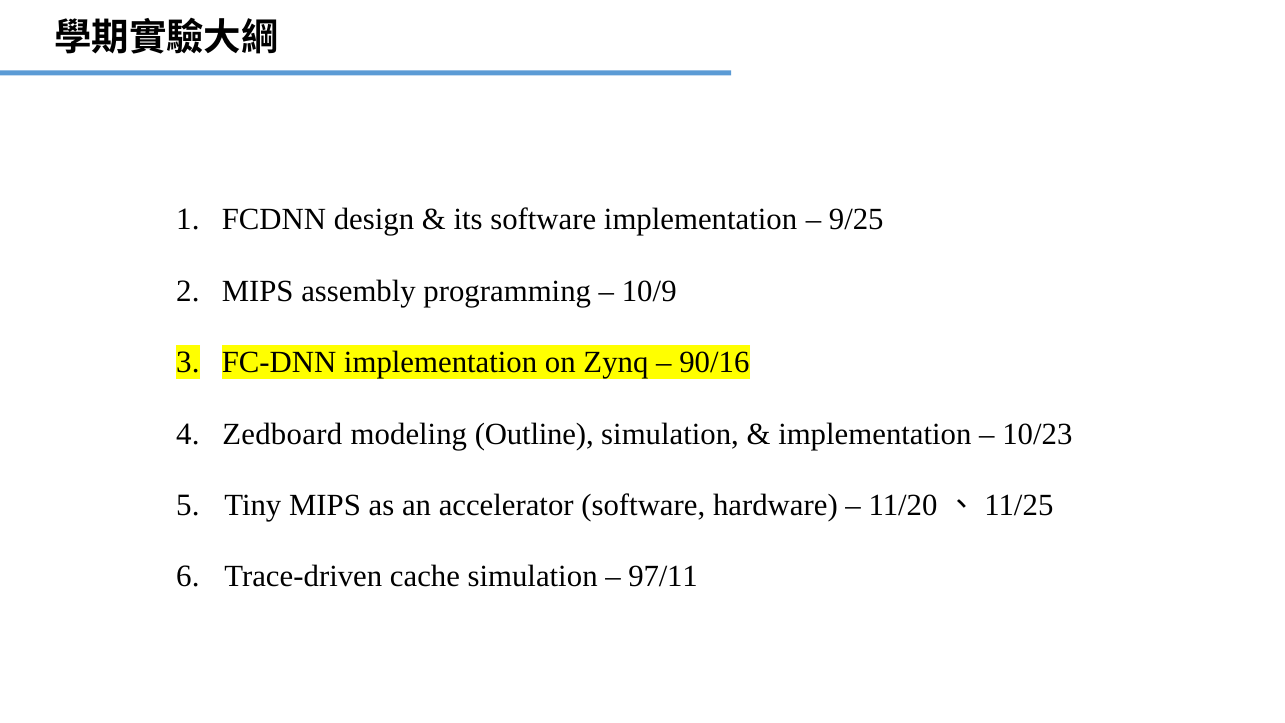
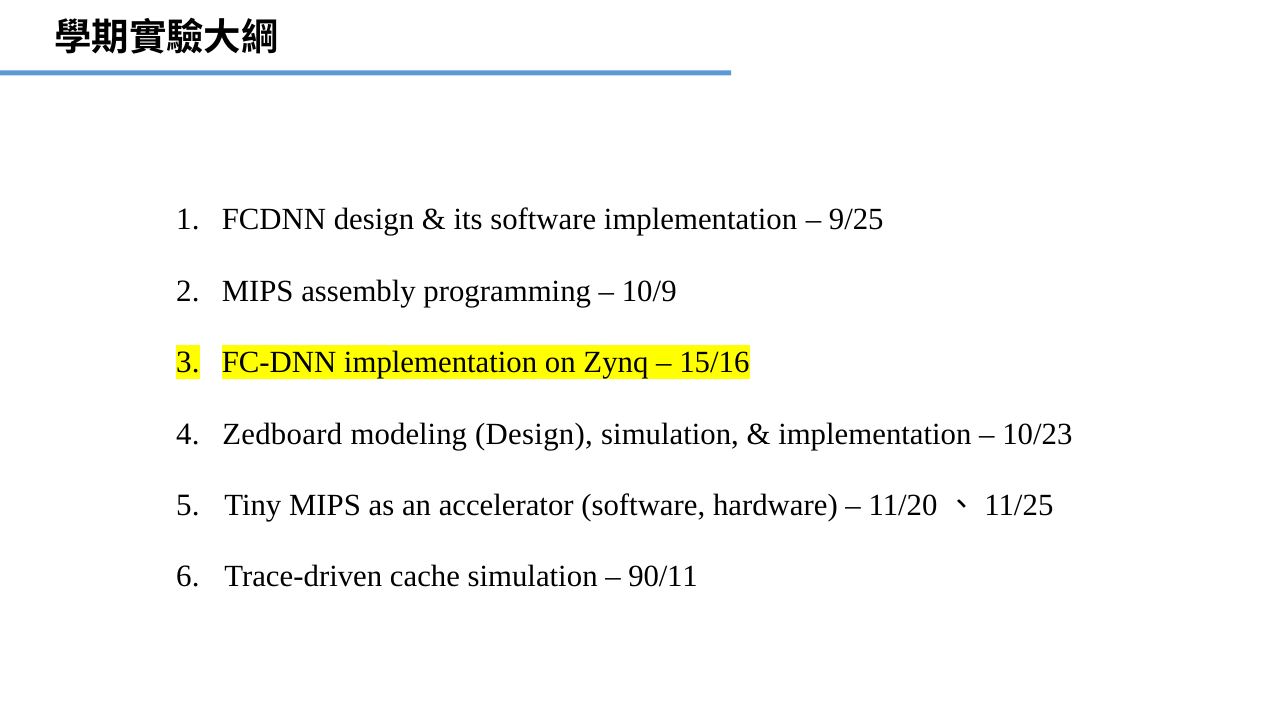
90/16: 90/16 -> 15/16
modeling Outline: Outline -> Design
97/11: 97/11 -> 90/11
